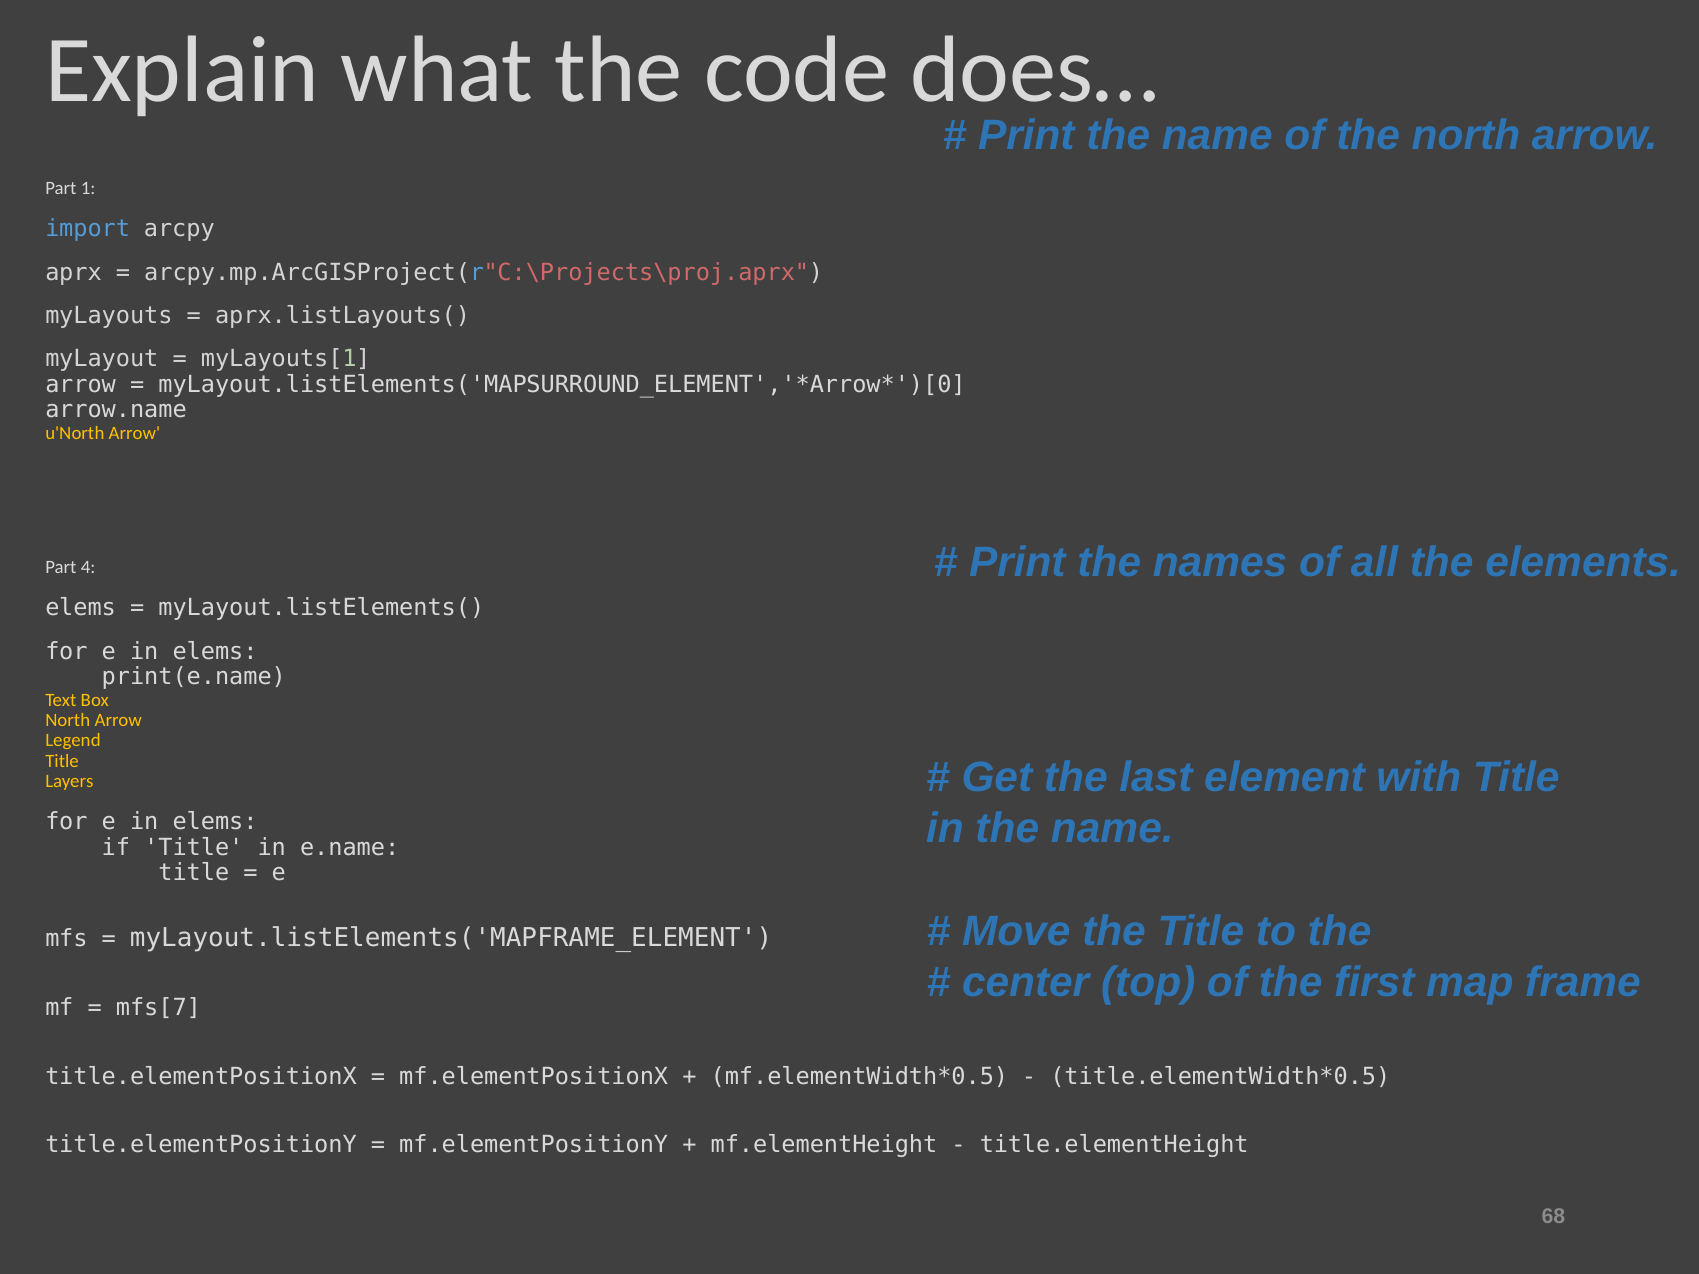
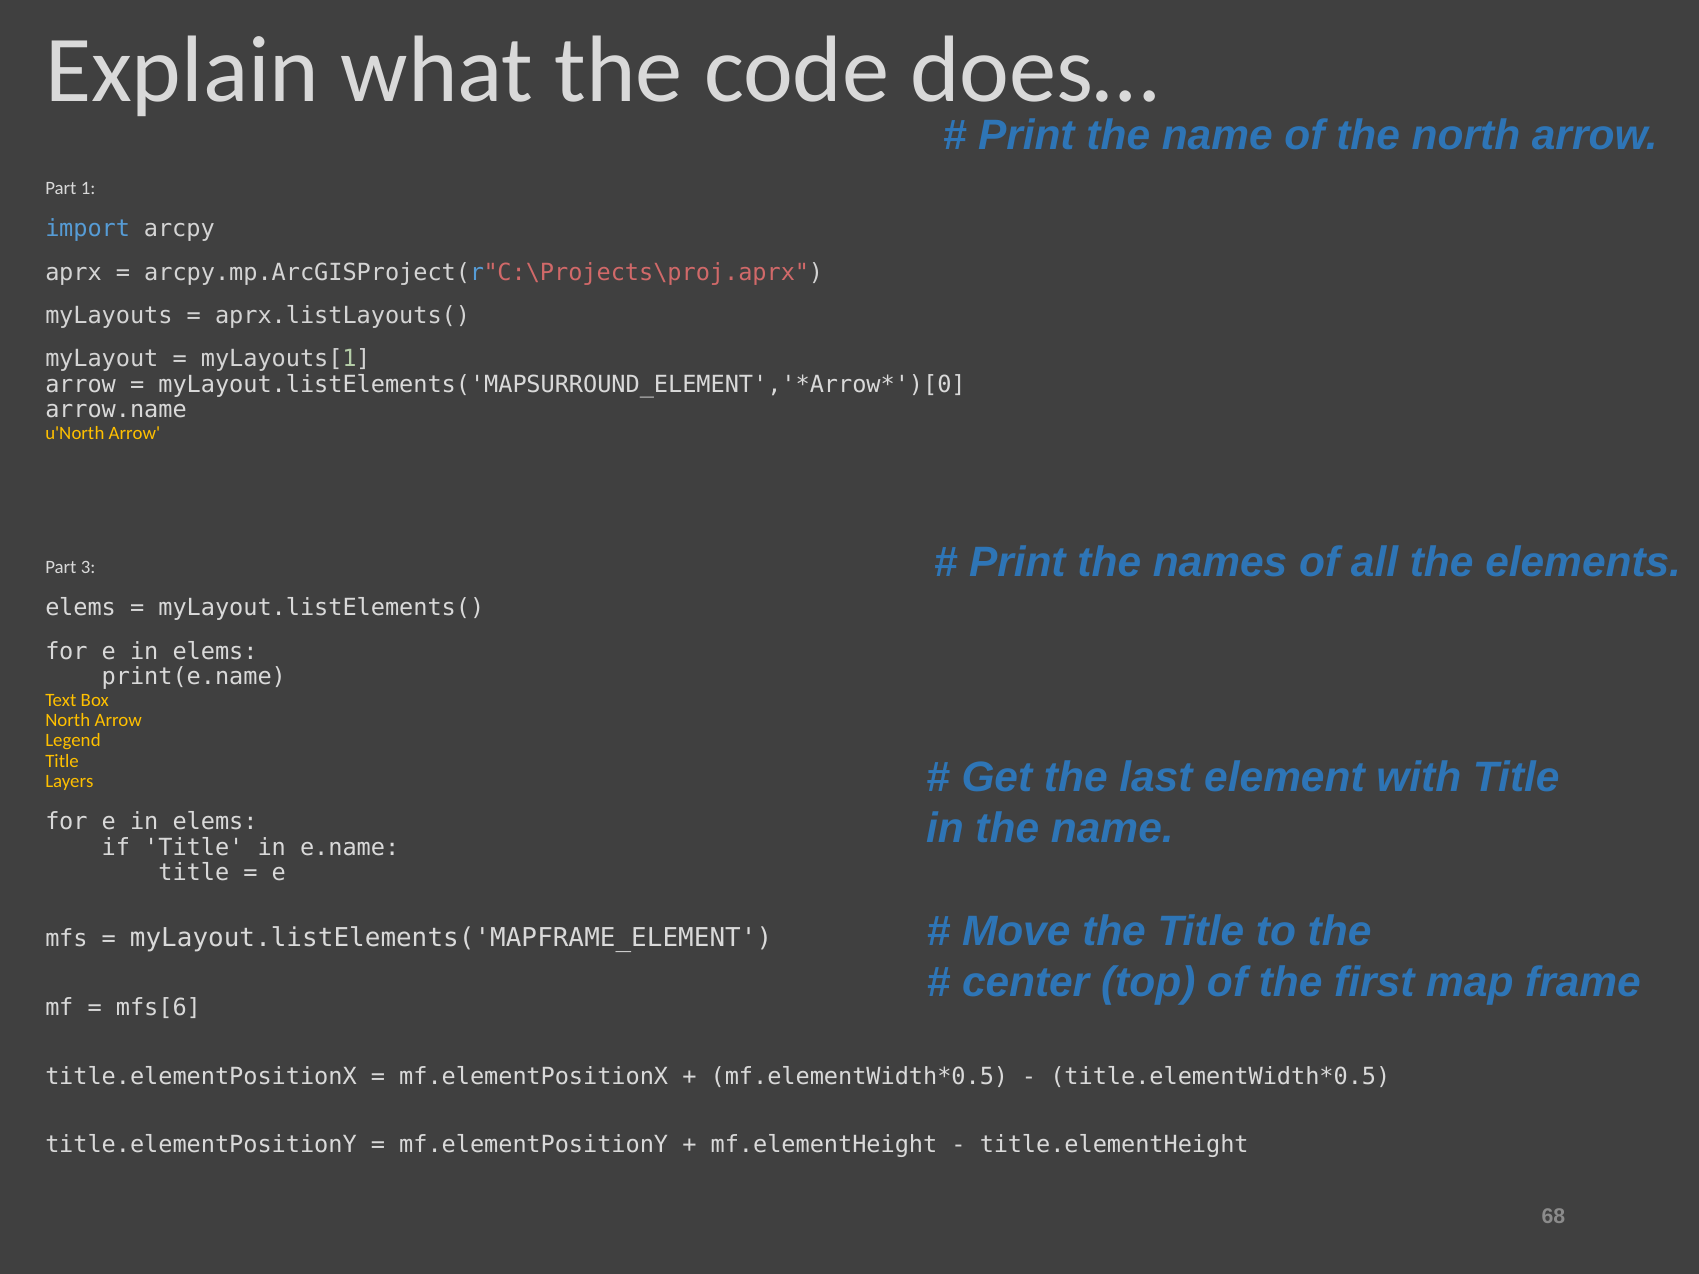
4: 4 -> 3
mfs[7: mfs[7 -> mfs[6
